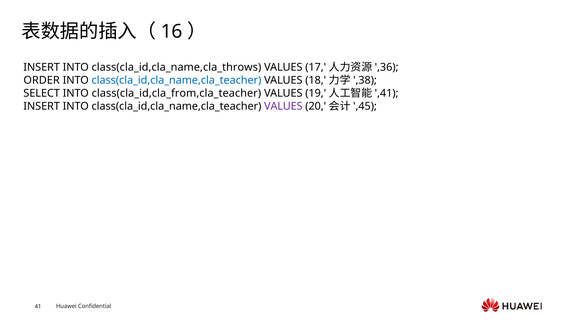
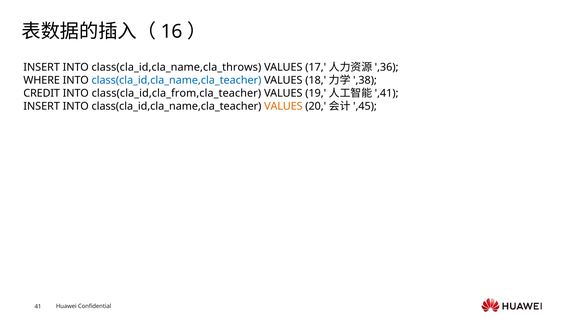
ORDER: ORDER -> WHERE
SELECT: SELECT -> CREDIT
VALUES at (283, 106) colour: purple -> orange
